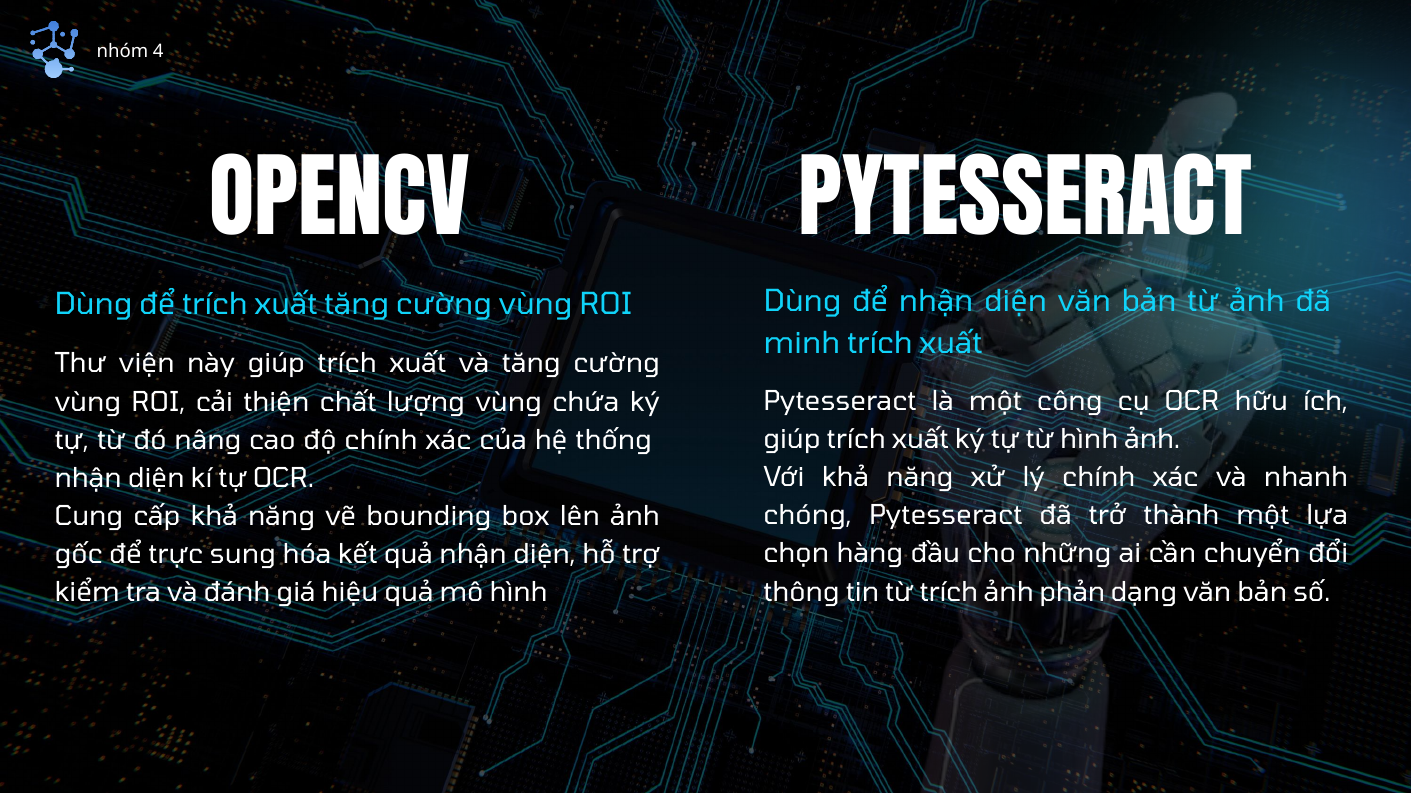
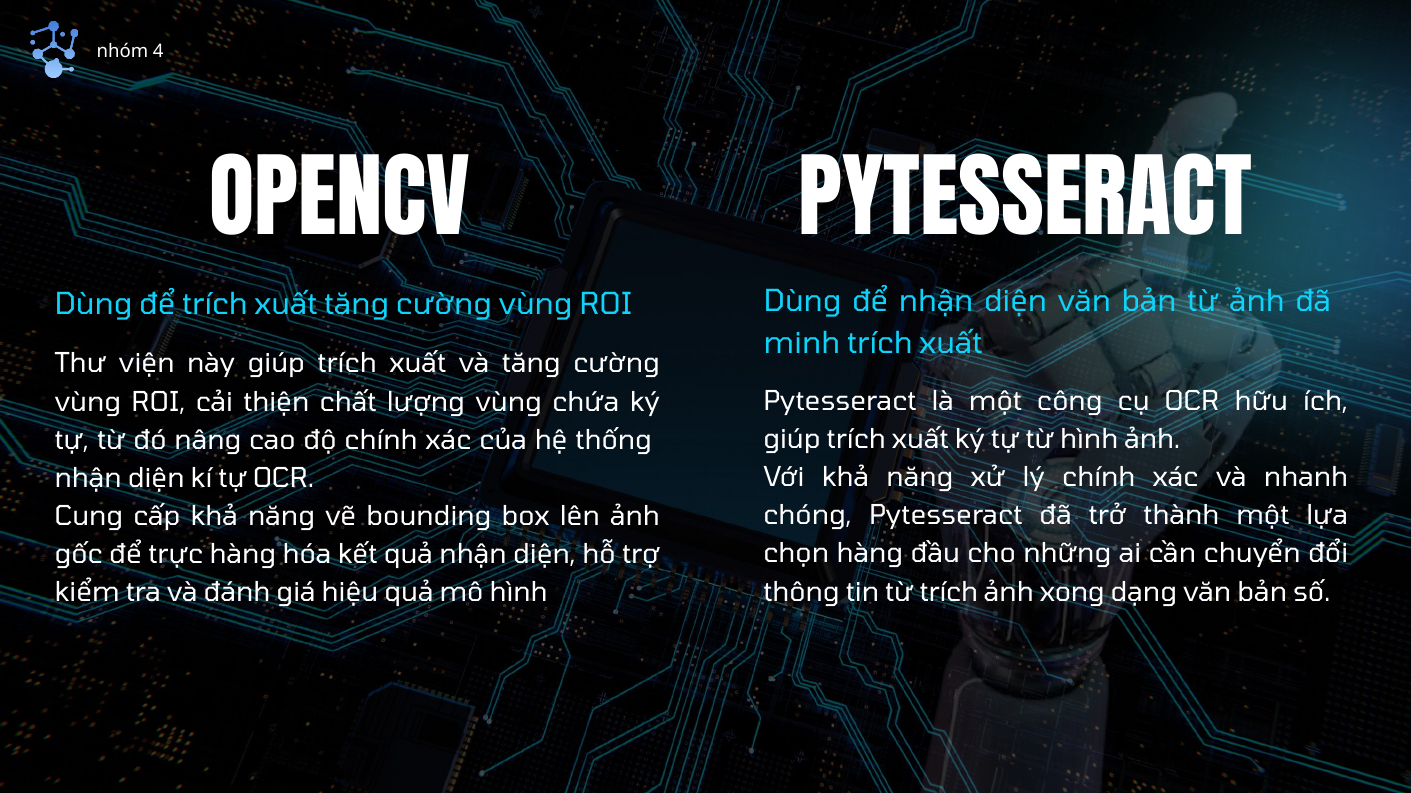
trực sung: sung -> hàng
phản: phản -> xong
